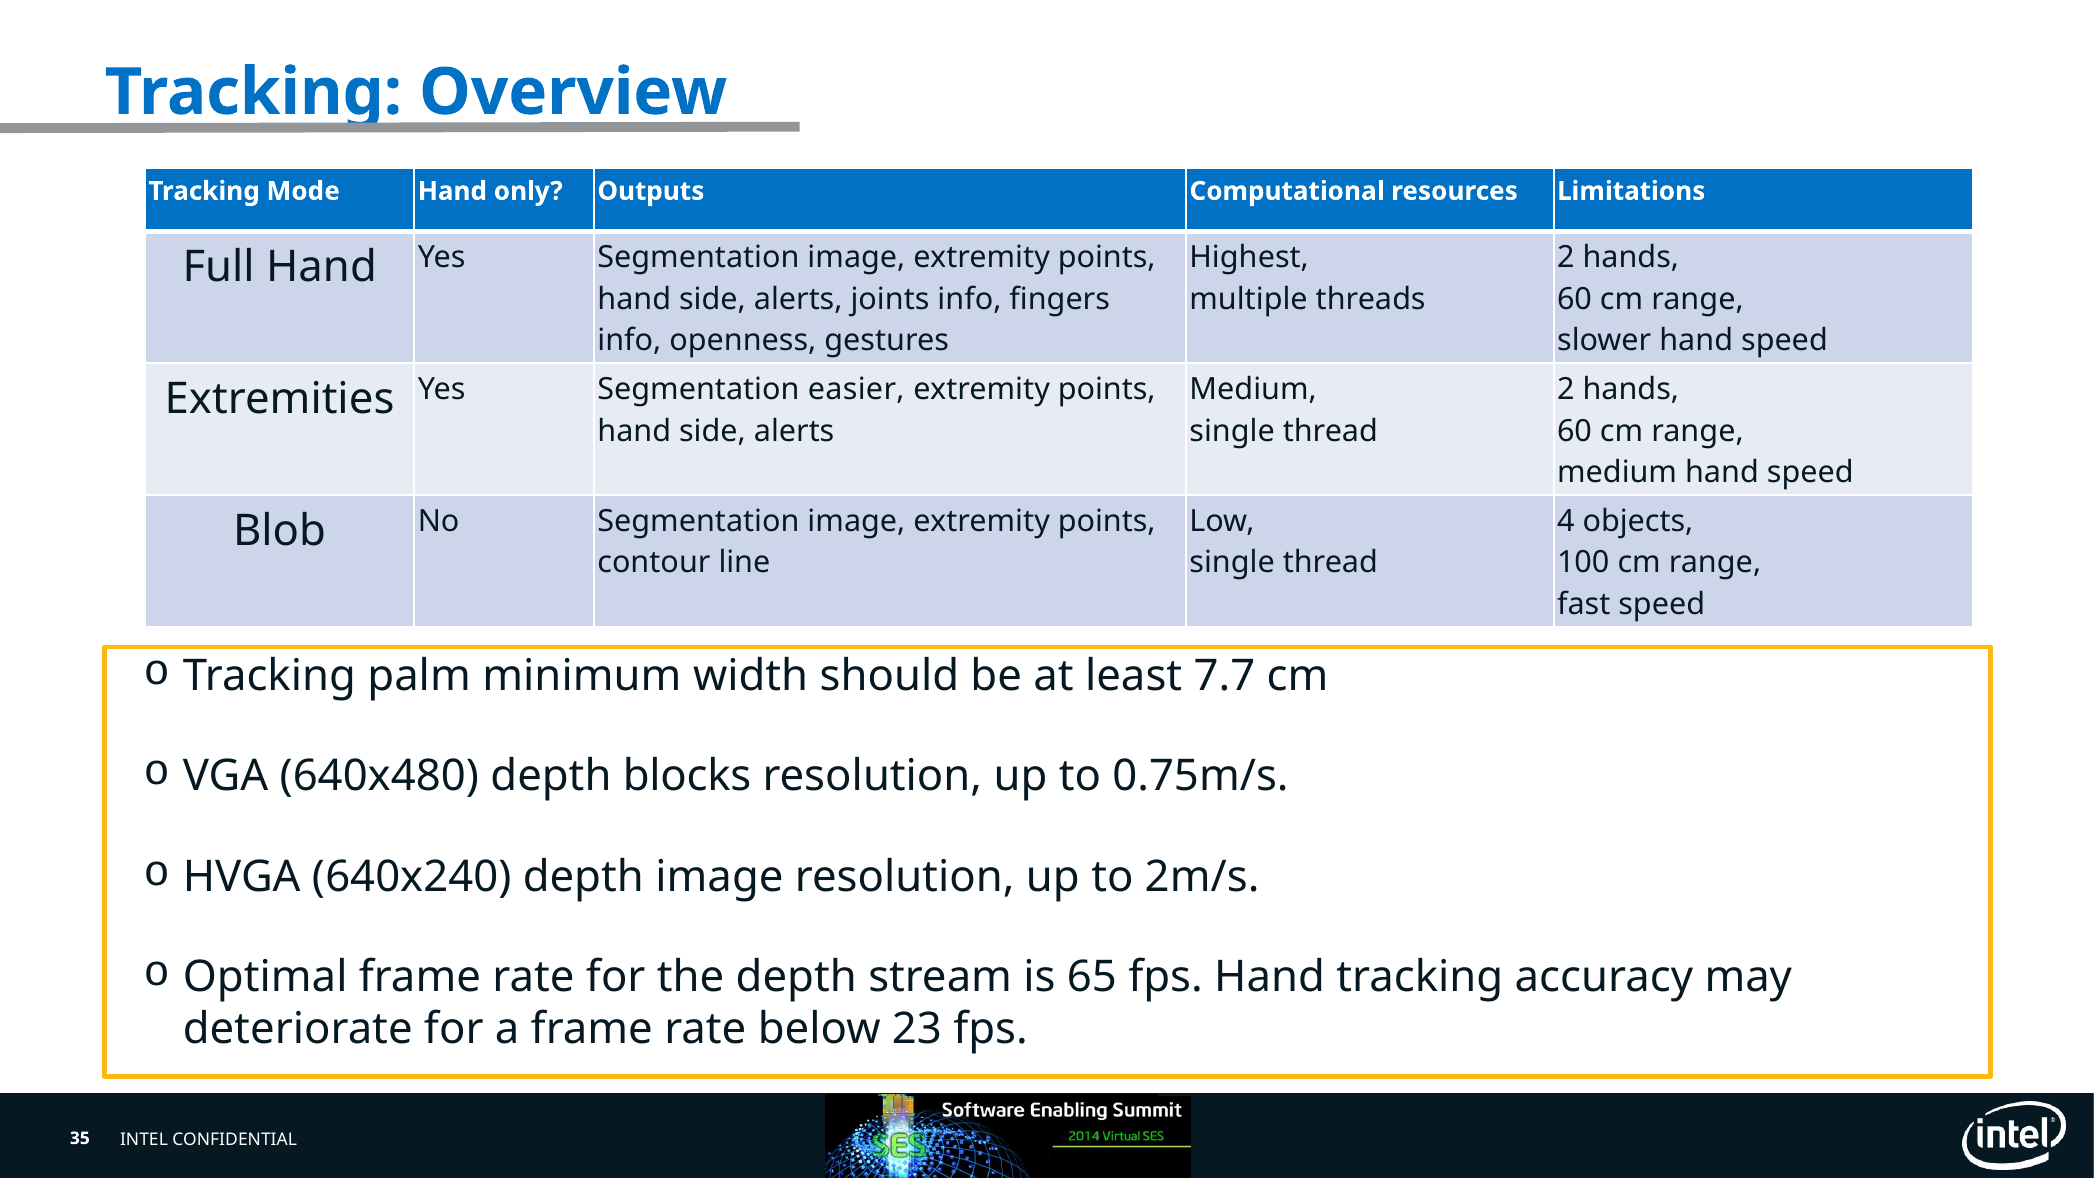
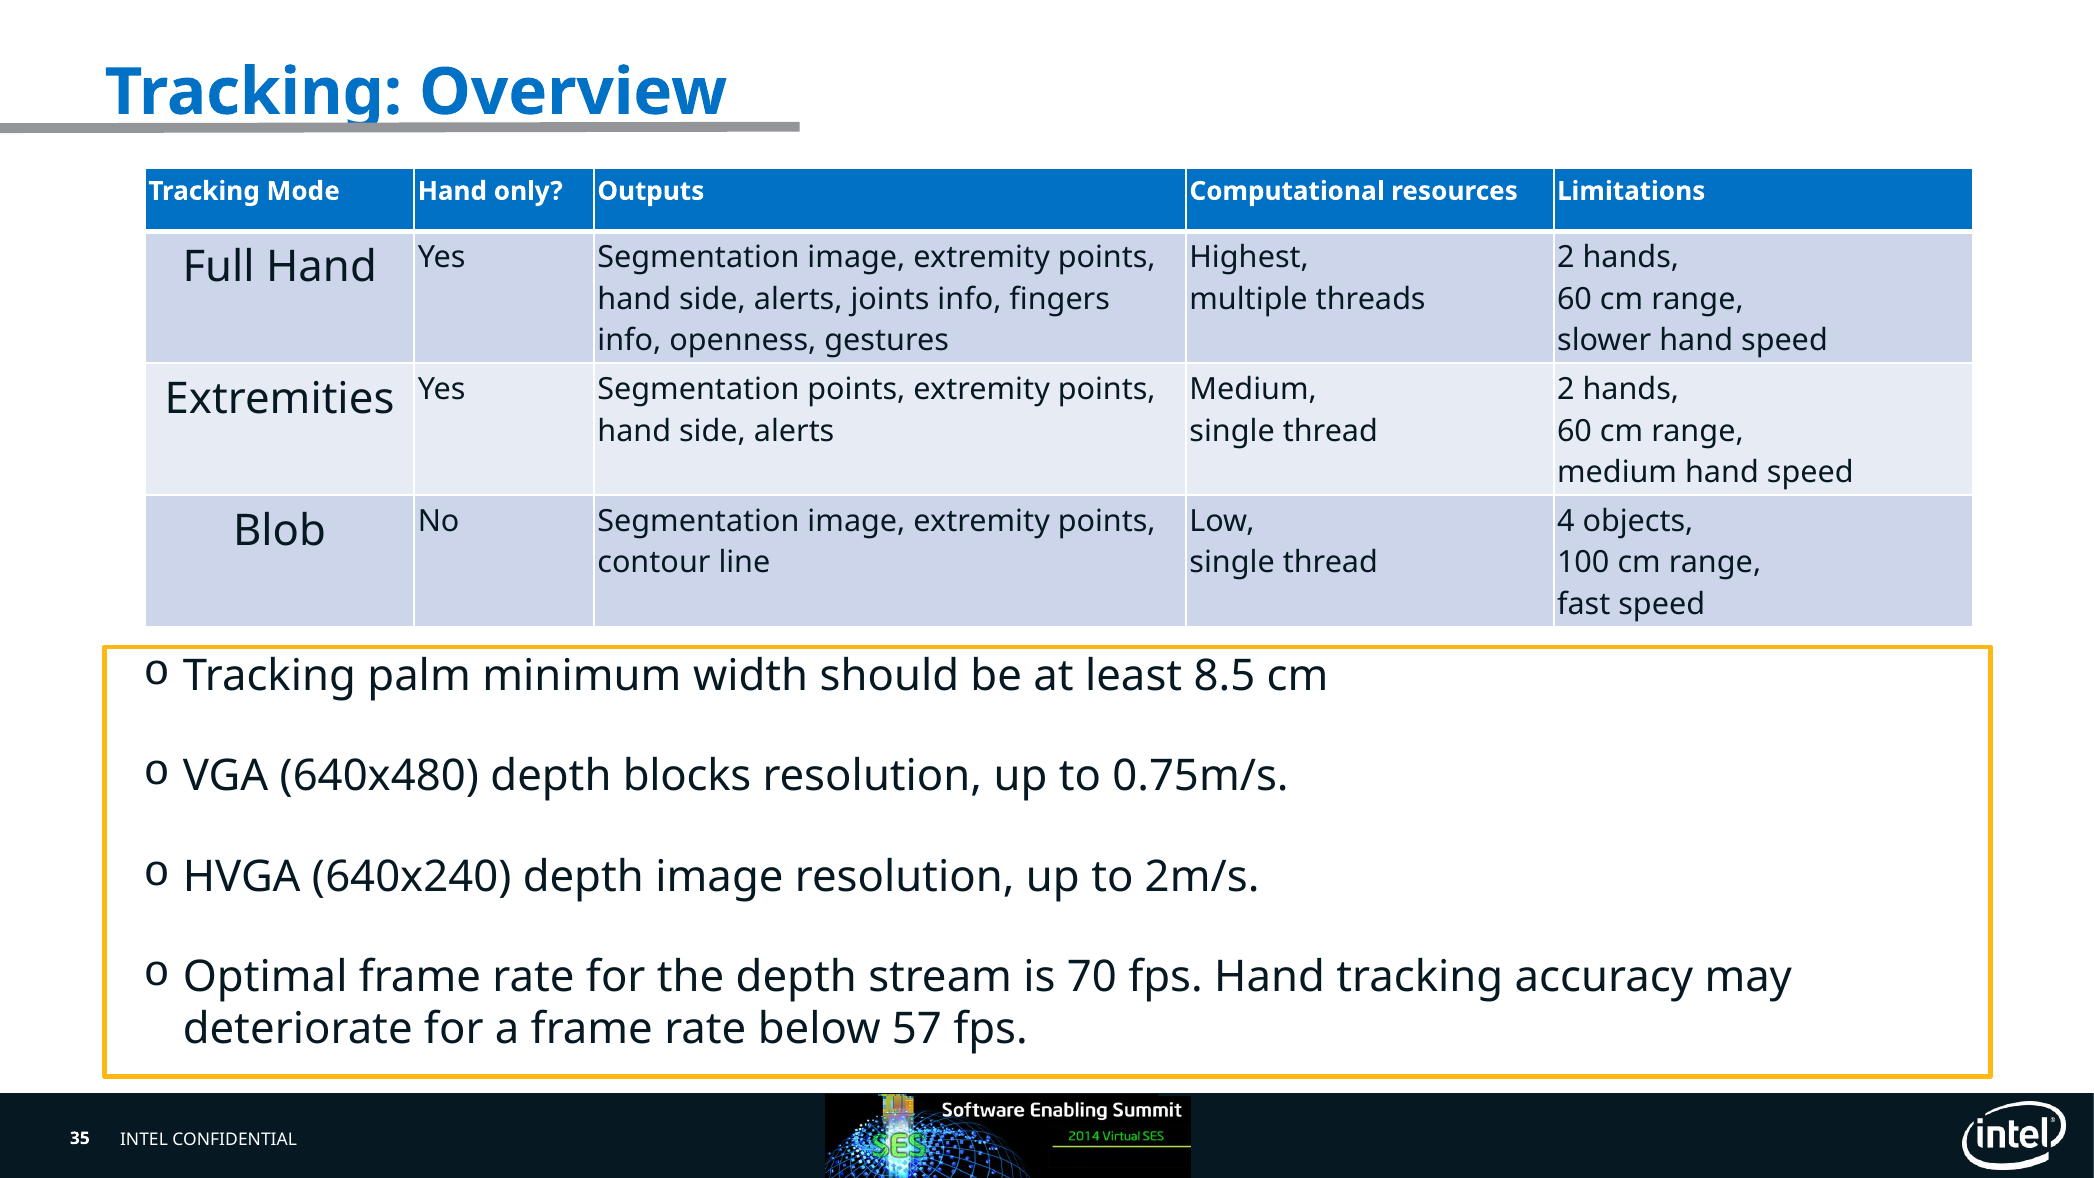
Segmentation easier: easier -> points
7.7: 7.7 -> 8.5
65: 65 -> 70
23: 23 -> 57
